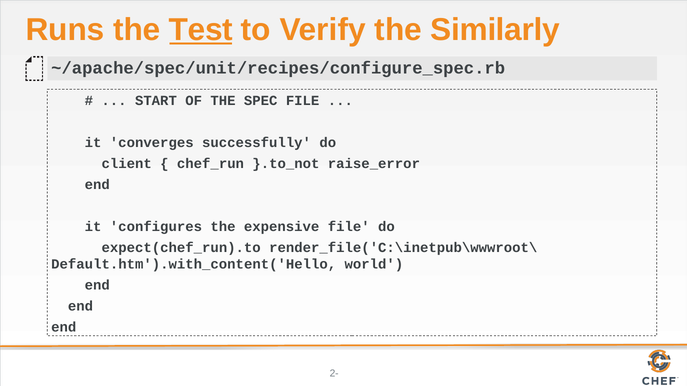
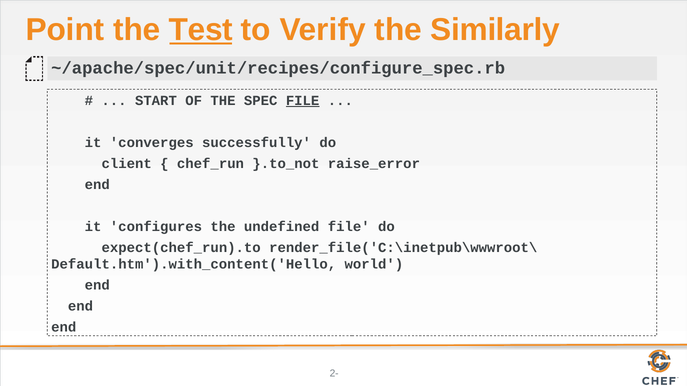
Runs: Runs -> Point
FILE at (303, 101) underline: none -> present
expensive: expensive -> undefined
